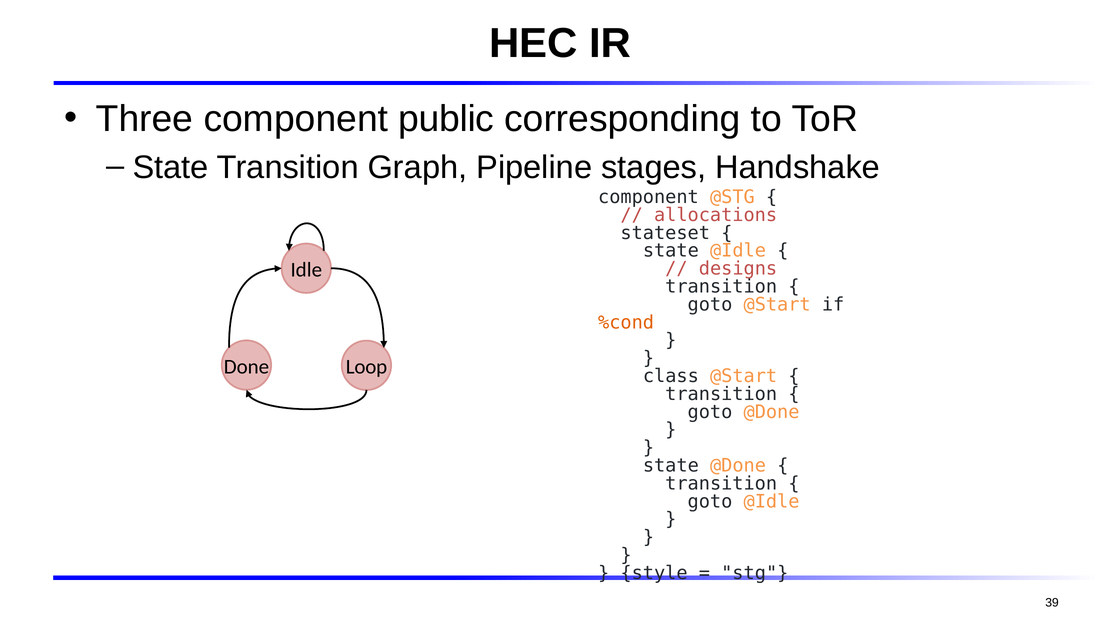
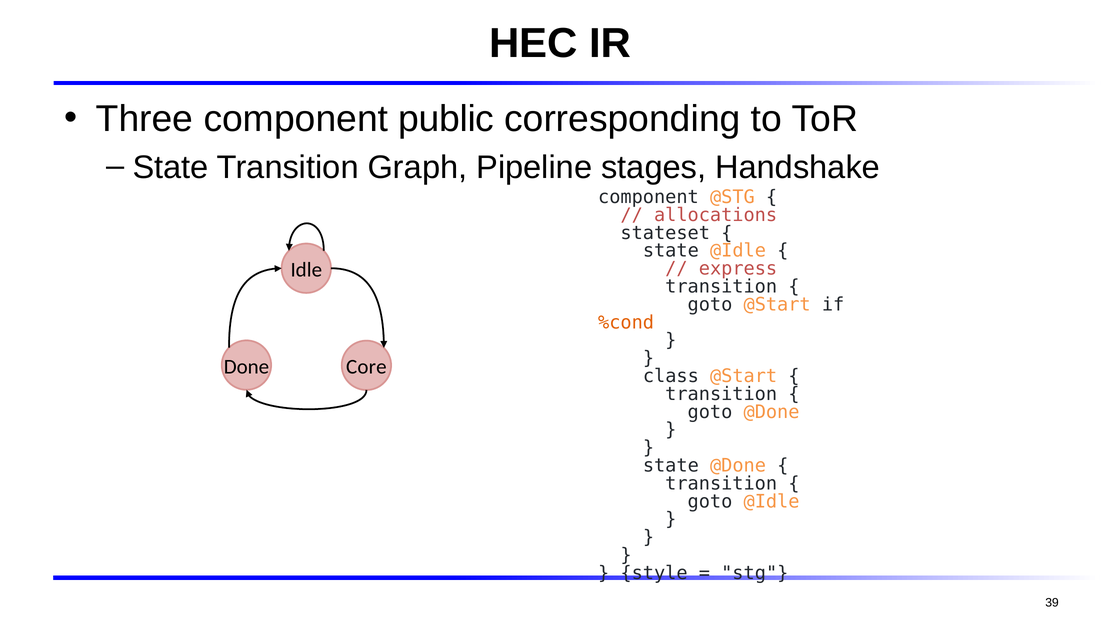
designs: designs -> express
Loop: Loop -> Core
